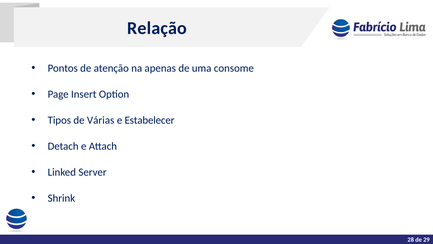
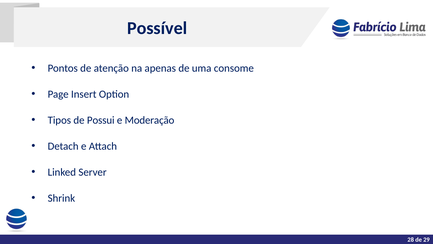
Relação: Relação -> Possível
Várias: Várias -> Possui
Estabelecer: Estabelecer -> Moderação
